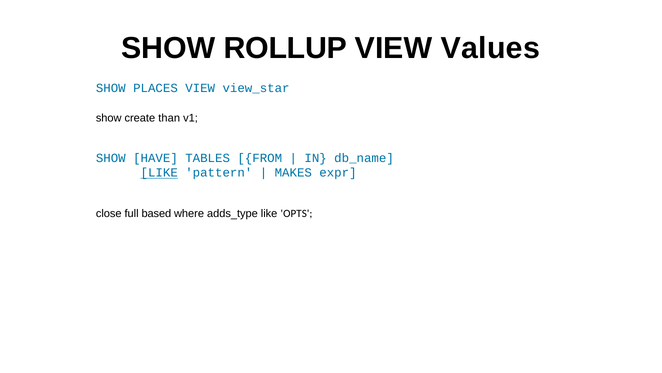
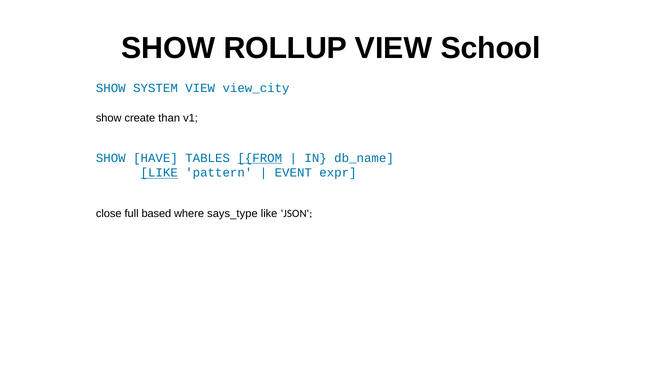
Values: Values -> School
PLACES: PLACES -> SYSTEM
view_star: view_star -> view_city
FROM underline: none -> present
MAKES: MAKES -> EVENT
adds_type: adds_type -> says_type
OPTS: OPTS -> JSON
